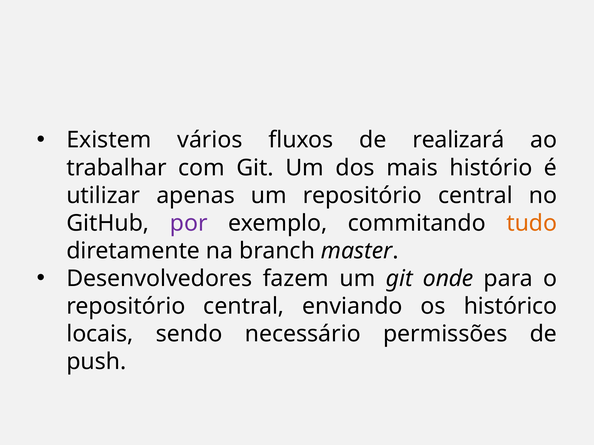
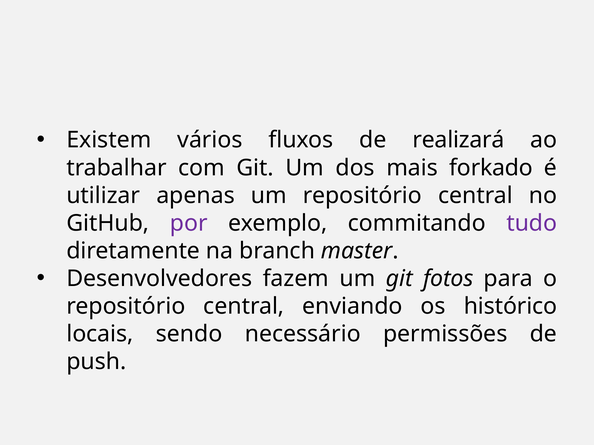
histório: histório -> forkado
tudo colour: orange -> purple
onde: onde -> fotos
